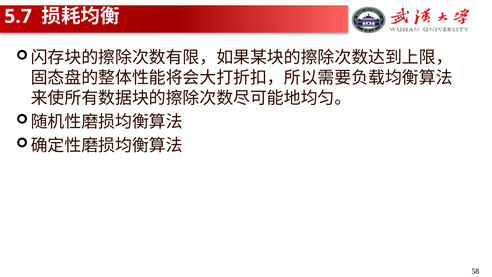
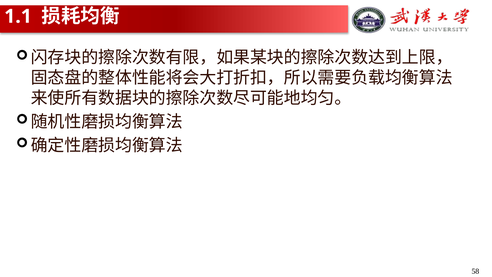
5.7: 5.7 -> 1.1
